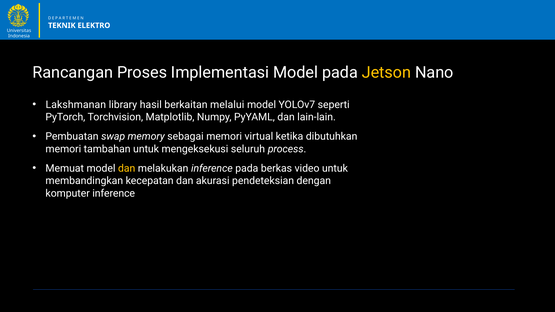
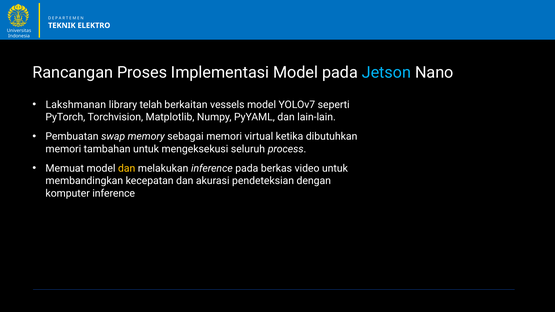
Jetson colour: yellow -> light blue
hasil: hasil -> telah
melalui: melalui -> vessels
